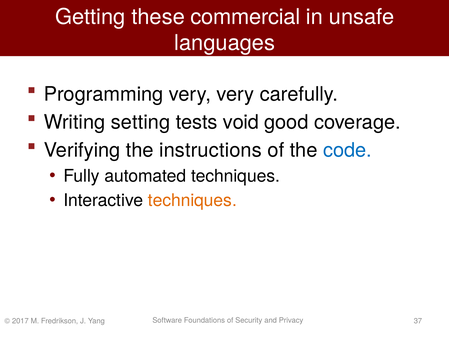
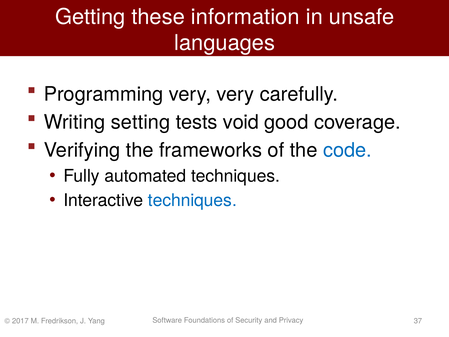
commercial: commercial -> information
instructions: instructions -> frameworks
techniques at (192, 200) colour: orange -> blue
